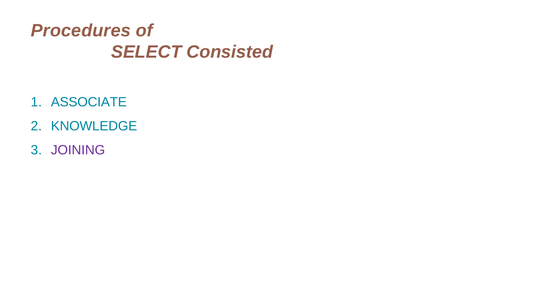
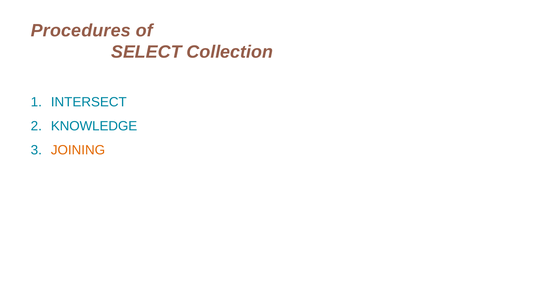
Consisted: Consisted -> Collection
ASSOCIATE: ASSOCIATE -> INTERSECT
JOINING colour: purple -> orange
